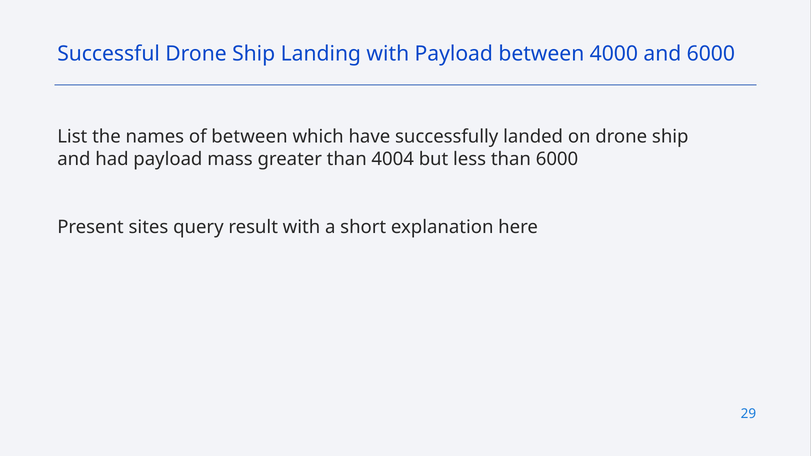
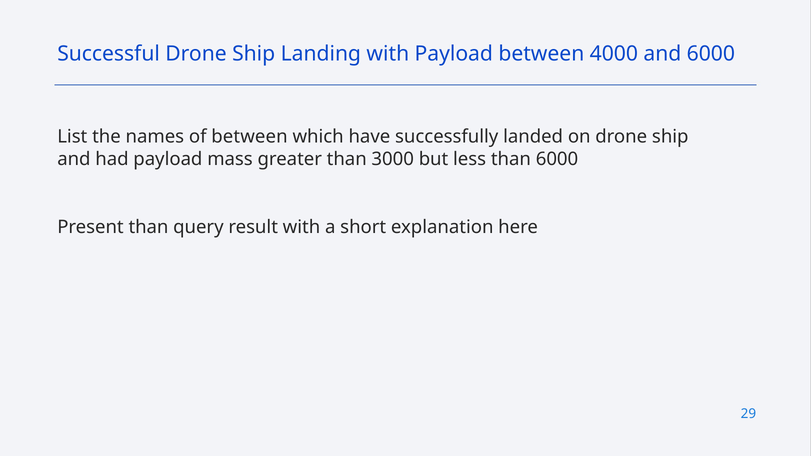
4004: 4004 -> 3000
Present sites: sites -> than
